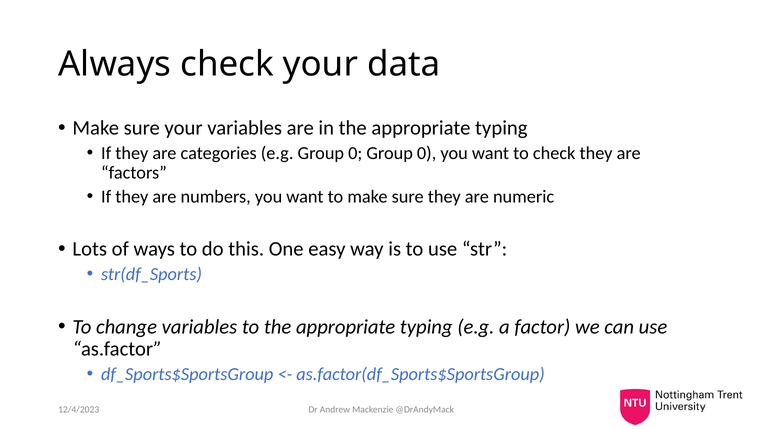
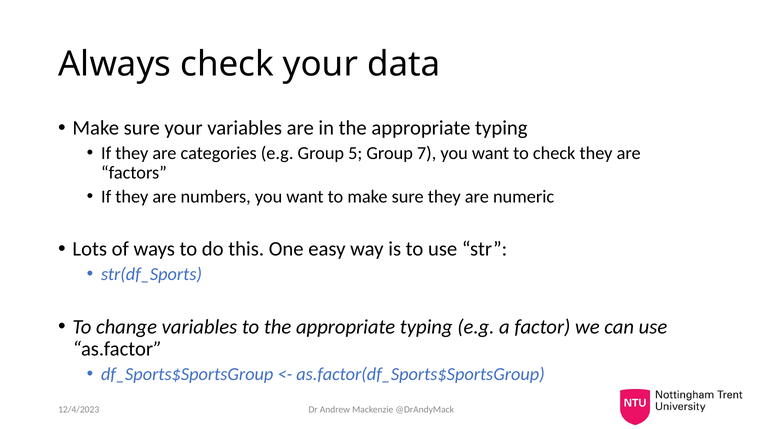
e.g Group 0: 0 -> 5
0 at (427, 153): 0 -> 7
